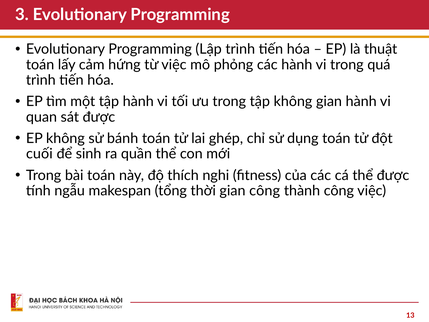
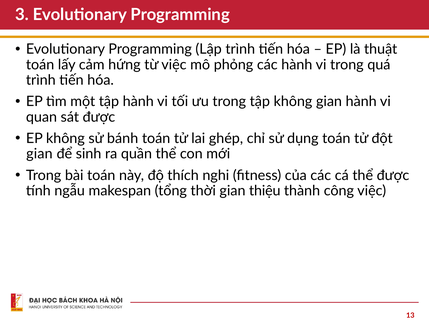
cuối at (39, 154): cuối -> gian
gian công: công -> thiệu
